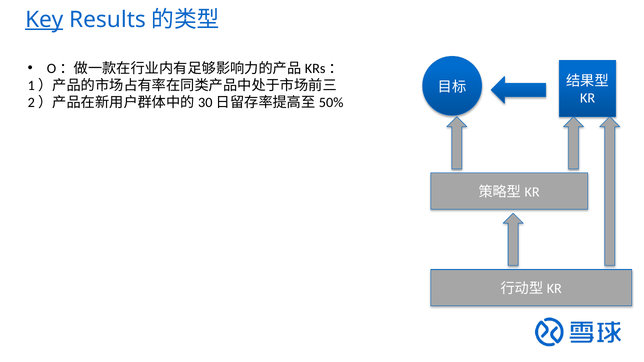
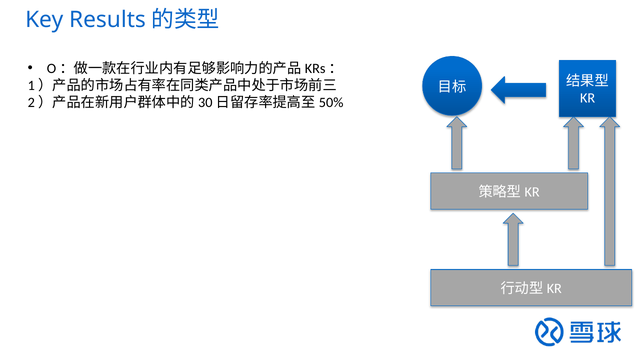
Key underline: present -> none
